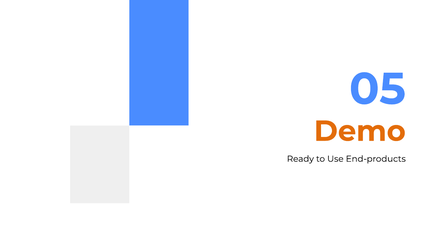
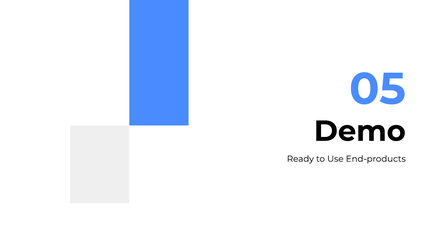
Demo colour: orange -> black
